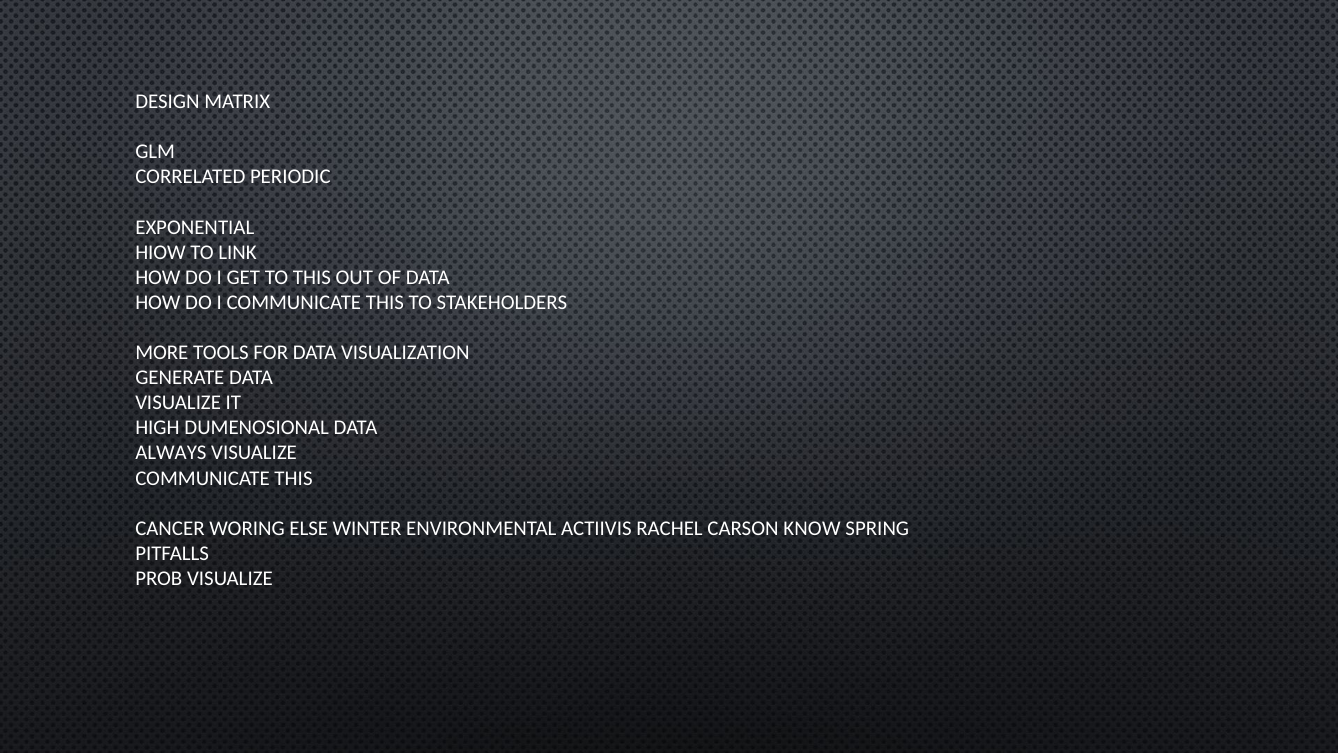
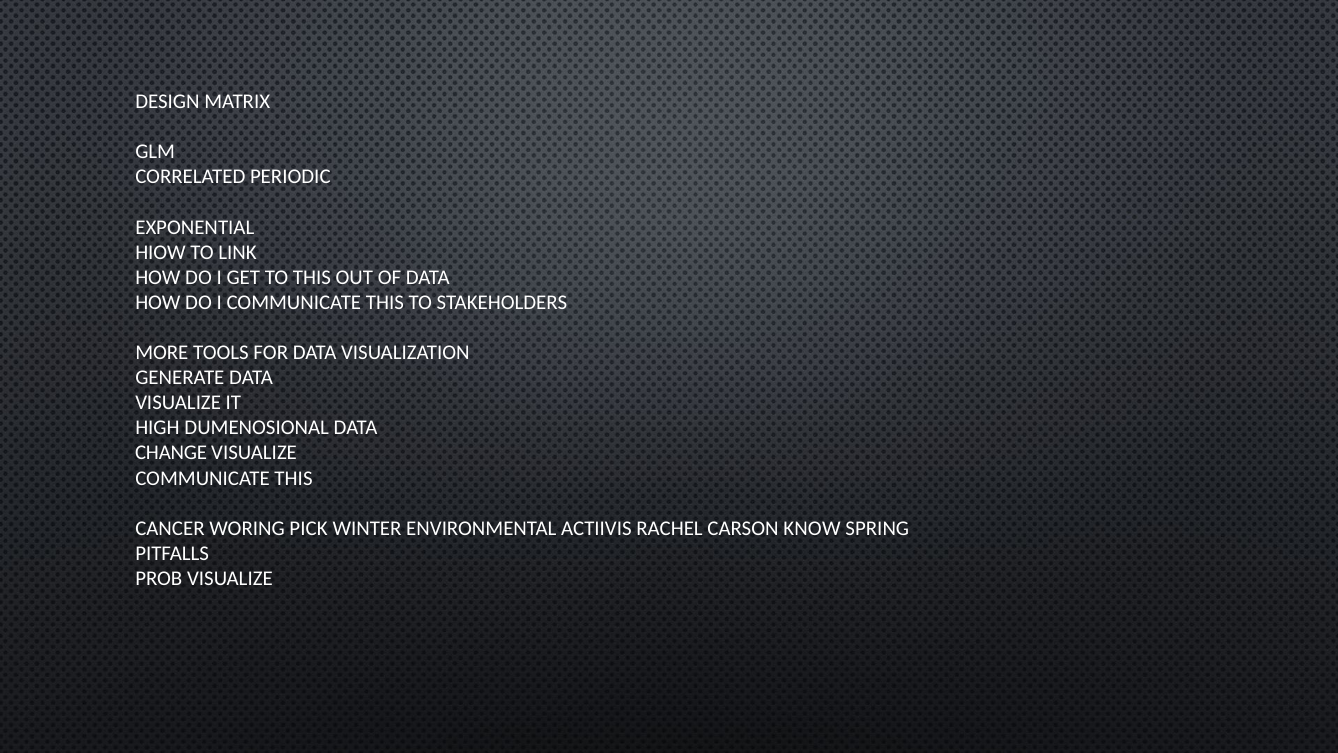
ALWAYS: ALWAYS -> CHANGE
ELSE: ELSE -> PICK
